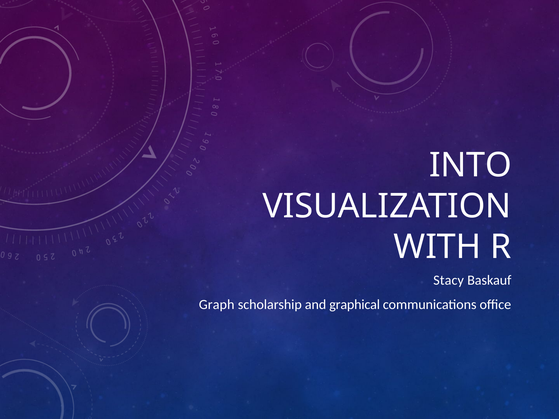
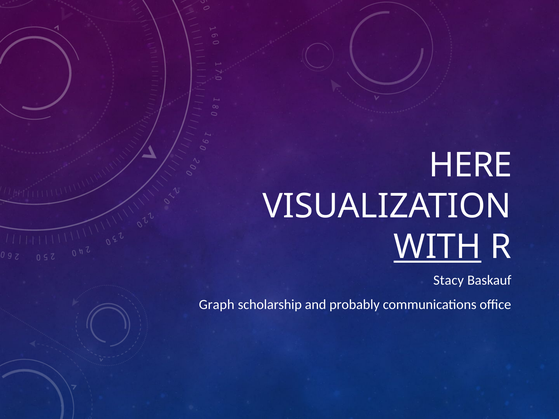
INTO: INTO -> HERE
WITH underline: none -> present
graphical: graphical -> probably
